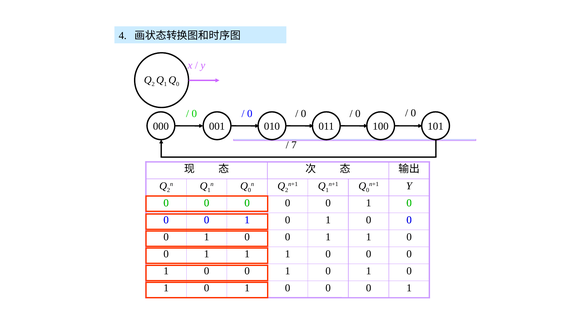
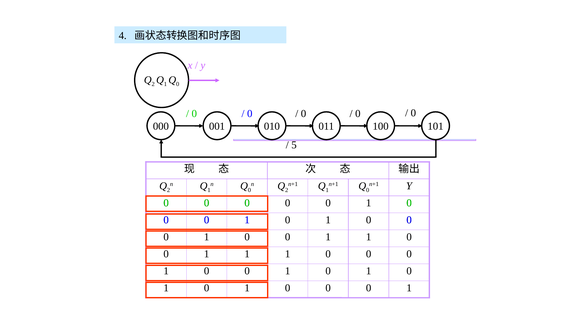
7: 7 -> 5
